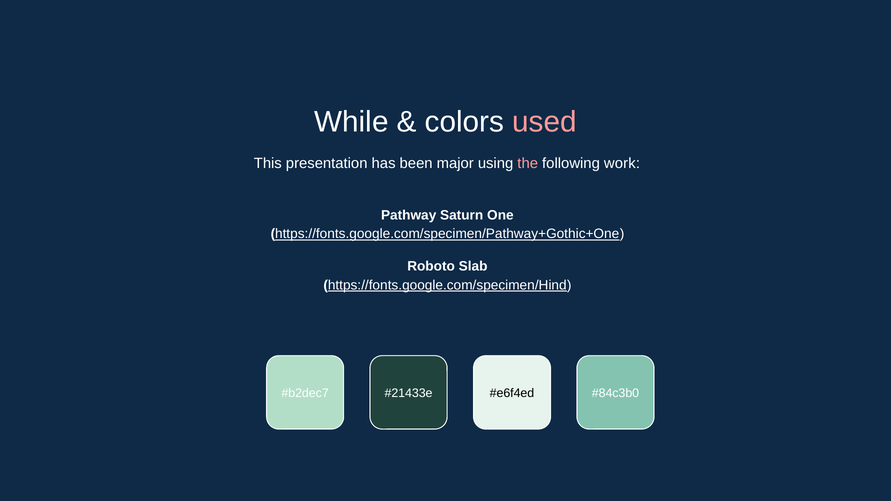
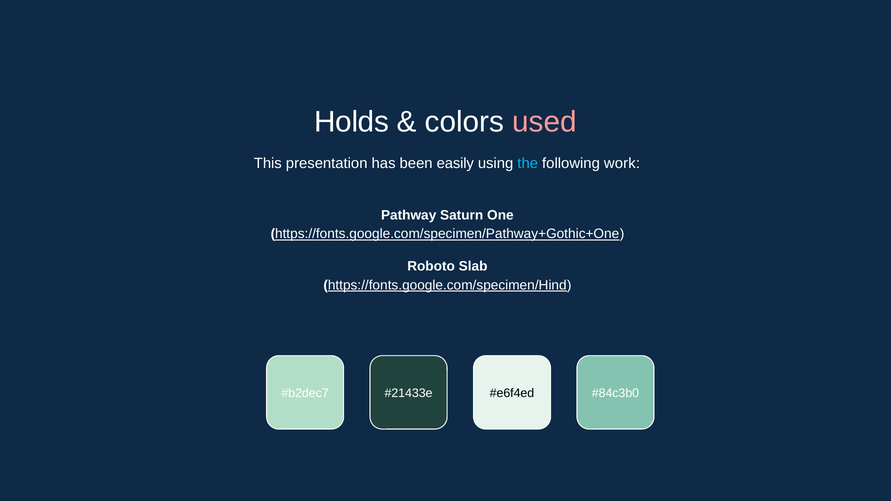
While: While -> Holds
major: major -> easily
the colour: pink -> light blue
